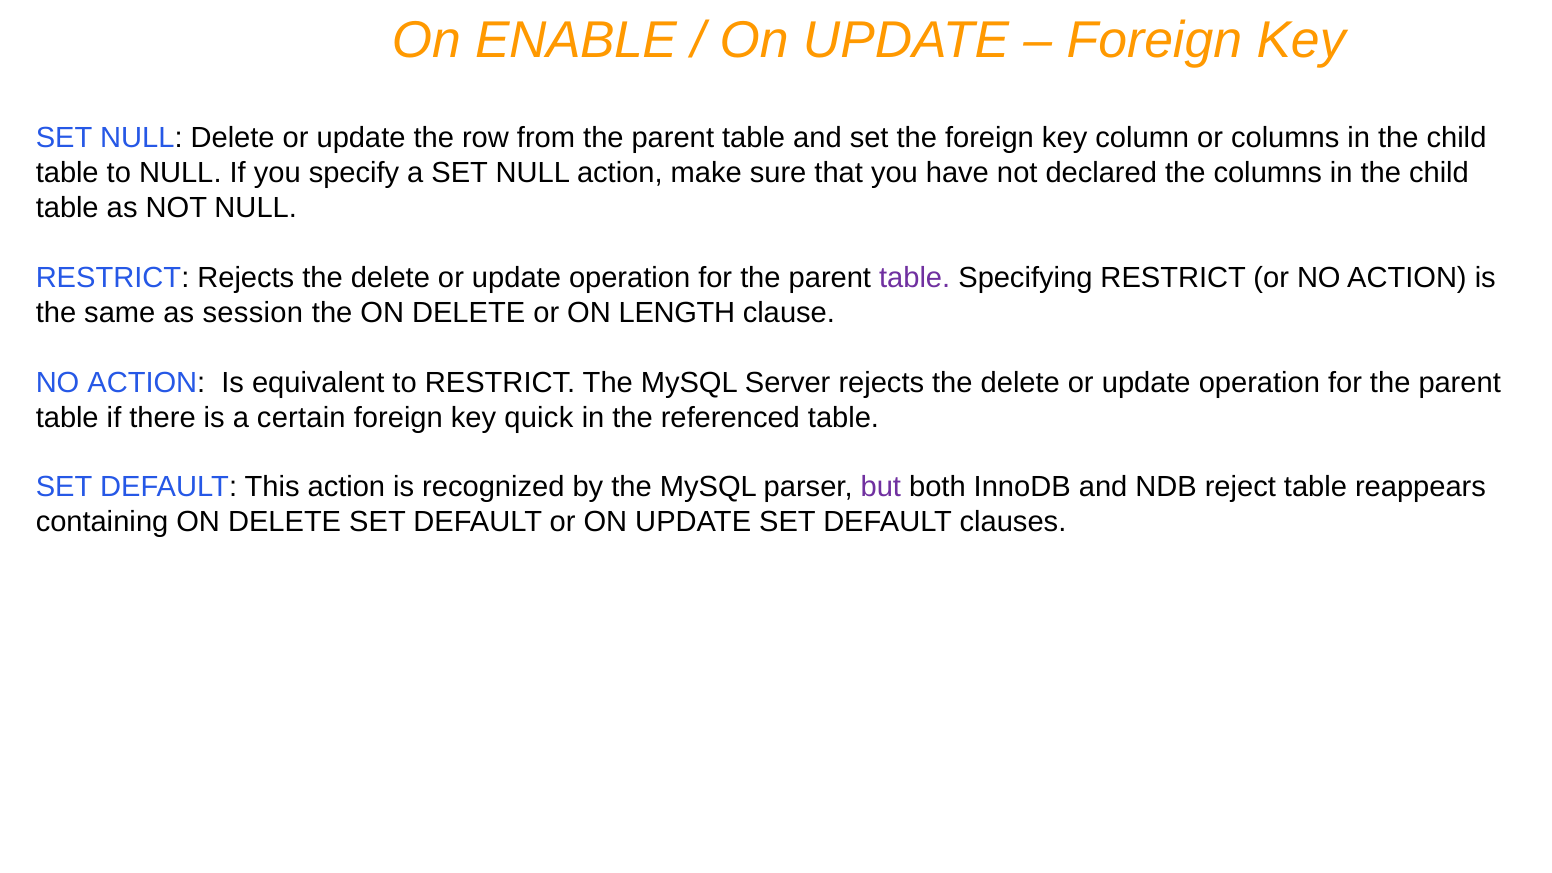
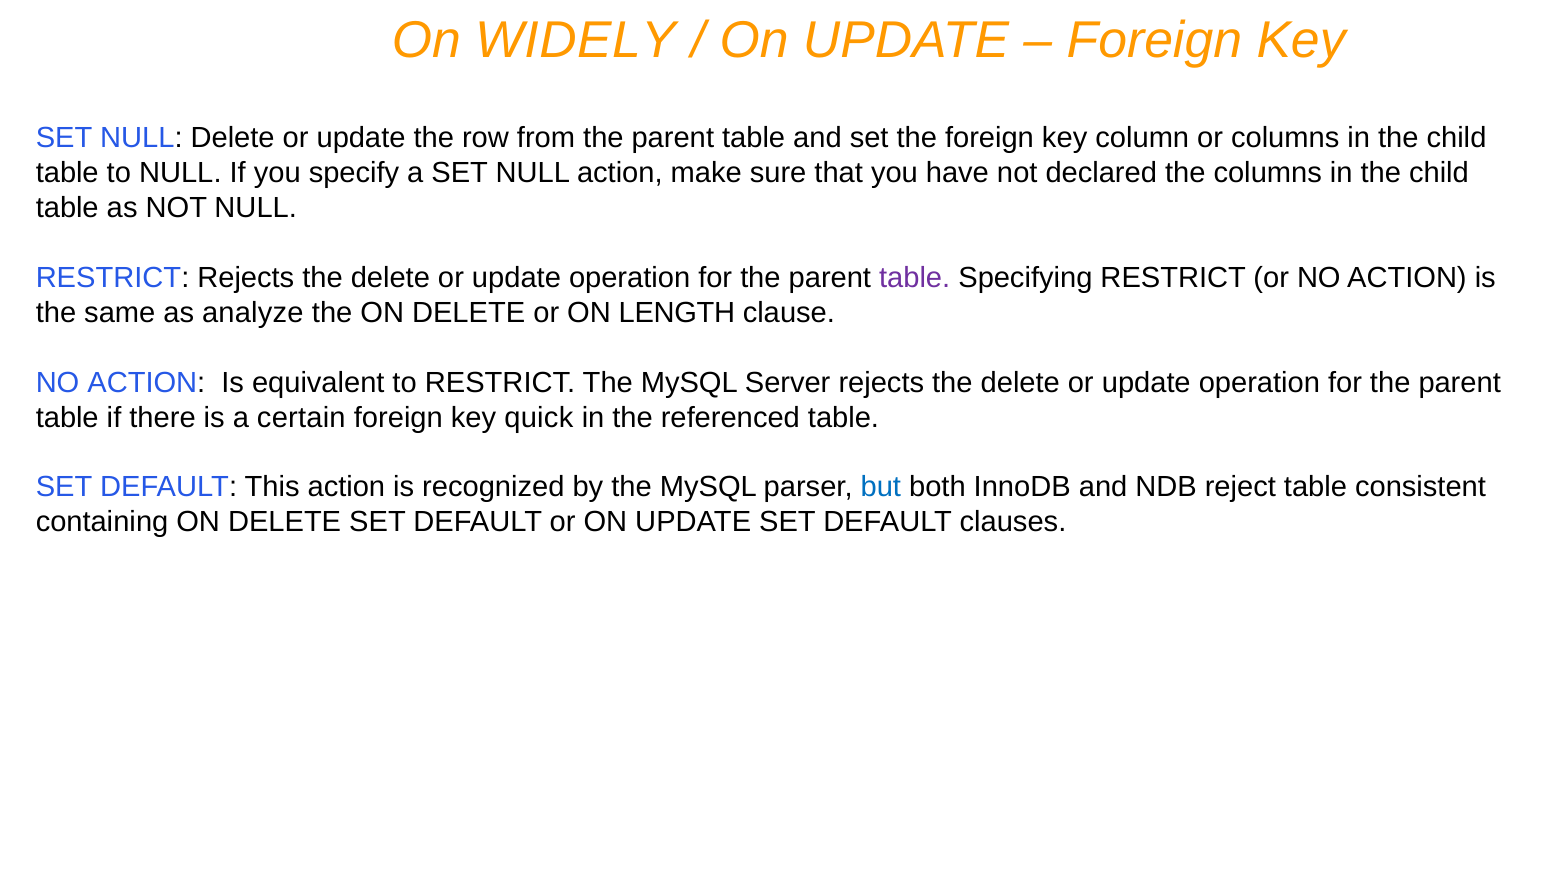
ENABLE: ENABLE -> WIDELY
session: session -> analyze
but colour: purple -> blue
reappears: reappears -> consistent
